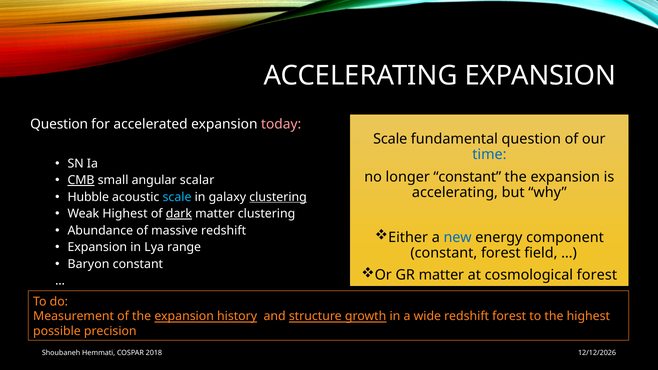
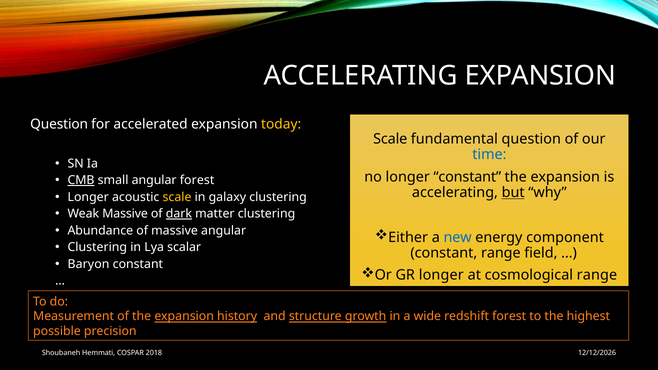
today colour: pink -> yellow
angular scalar: scalar -> forest
but underline: none -> present
Hubble at (88, 197): Hubble -> Longer
scale at (177, 197) colour: light blue -> yellow
clustering at (278, 197) underline: present -> none
Weak Highest: Highest -> Massive
massive redshift: redshift -> angular
Expansion at (97, 247): Expansion -> Clustering
range: range -> scalar
constant forest: forest -> range
GR matter: matter -> longer
cosmological forest: forest -> range
